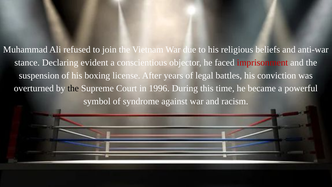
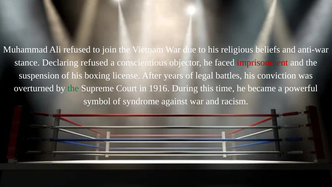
Declaring evident: evident -> refused
the at (73, 88) colour: black -> green
1996: 1996 -> 1916
